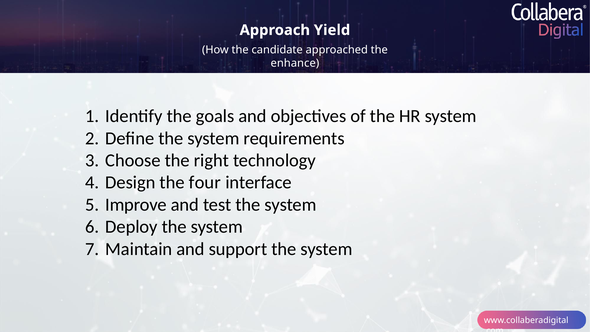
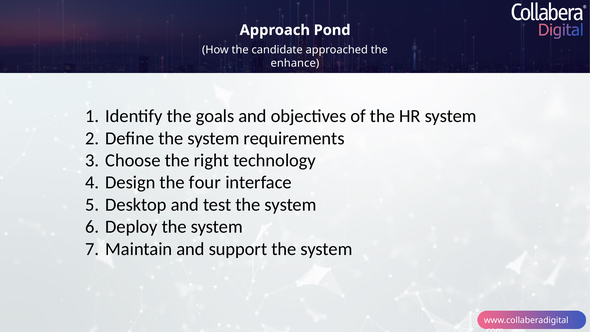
Yield: Yield -> Pond
Improve: Improve -> Desktop
